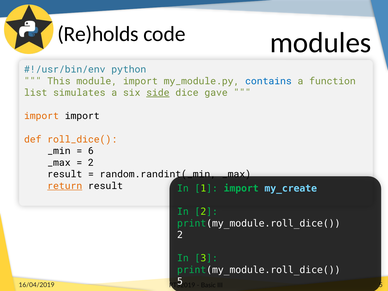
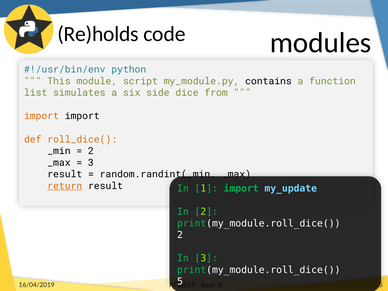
module import: import -> script
contains colour: blue -> black
side underline: present -> none
gave: gave -> from
6 at (91, 151): 6 -> 2
2 at (91, 163): 2 -> 3
my_create: my_create -> my_update
